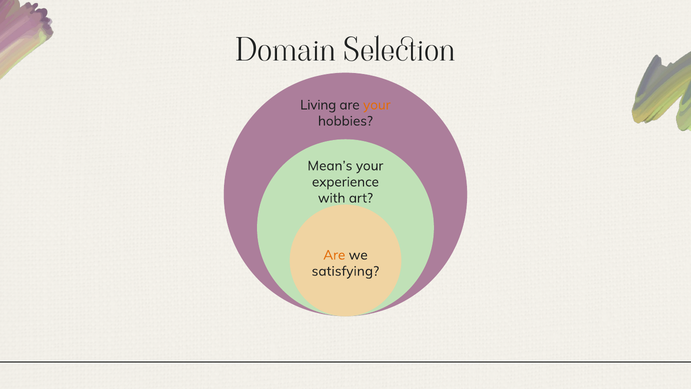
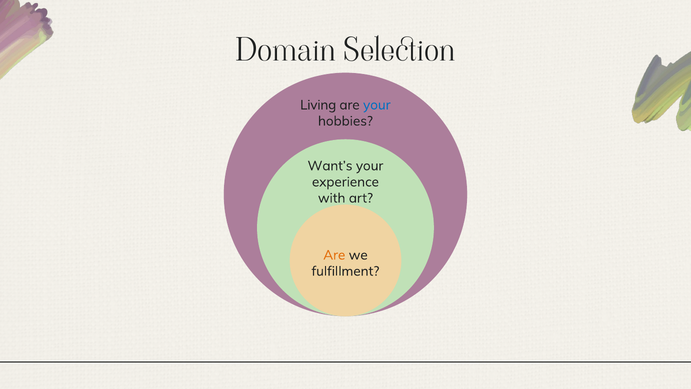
your at (377, 105) colour: orange -> blue
Mean’s: Mean’s -> Want’s
satisfying: satisfying -> fulfillment
